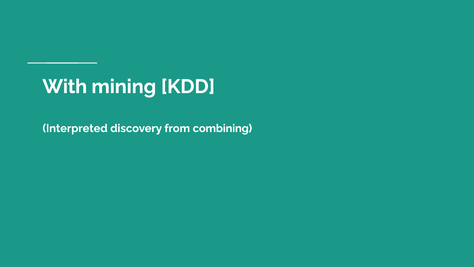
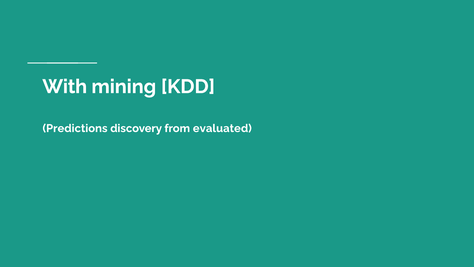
Interpreted: Interpreted -> Predictions
combining: combining -> evaluated
